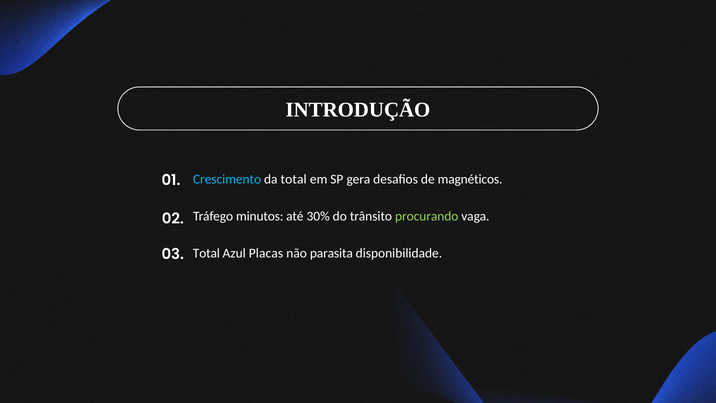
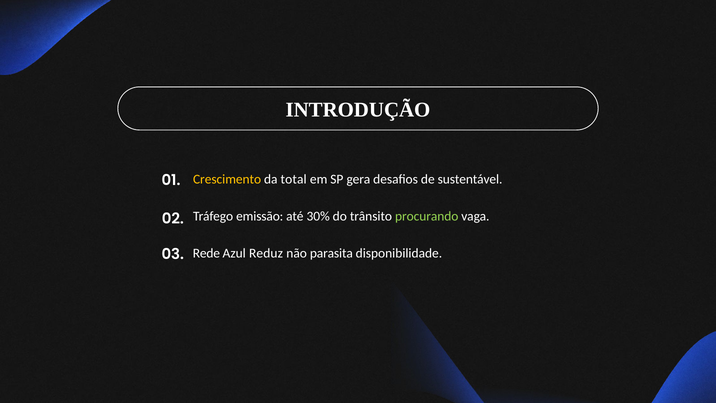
Crescimento colour: light blue -> yellow
magnéticos: magnéticos -> sustentável
minutos: minutos -> emissão
Total at (206, 253): Total -> Rede
Placas: Placas -> Reduz
